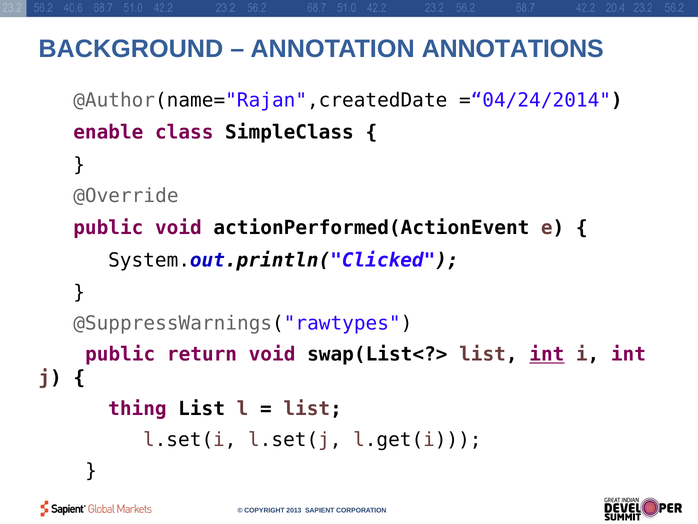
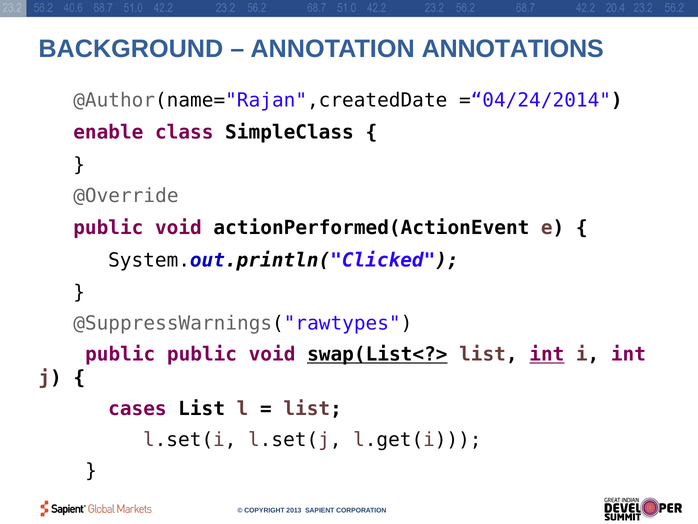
public return: return -> public
swap(List<?> underline: none -> present
thing: thing -> cases
